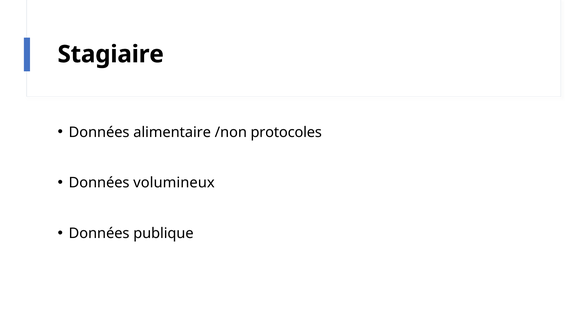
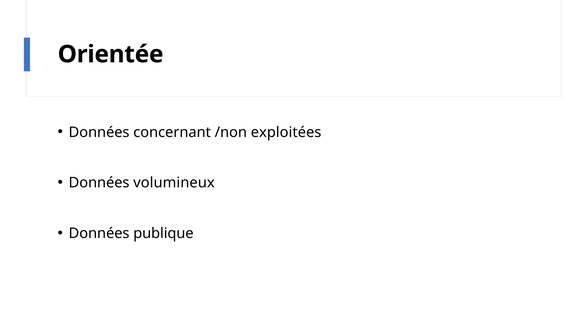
Stagiaire: Stagiaire -> Orientée
alimentaire: alimentaire -> concernant
protocoles: protocoles -> exploitées
